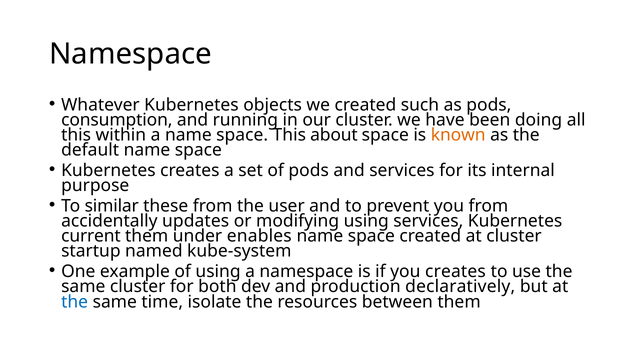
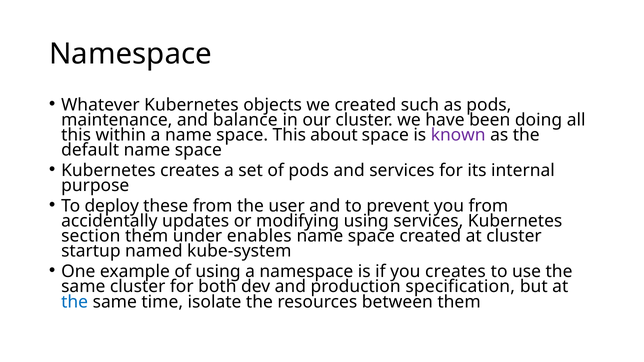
consumption: consumption -> maintenance
running: running -> balance
known colour: orange -> purple
similar: similar -> deploy
current: current -> section
declaratively: declaratively -> specification
